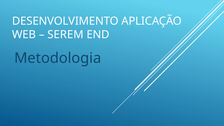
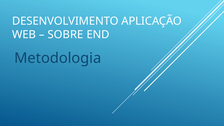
SEREM: SEREM -> SOBRE
